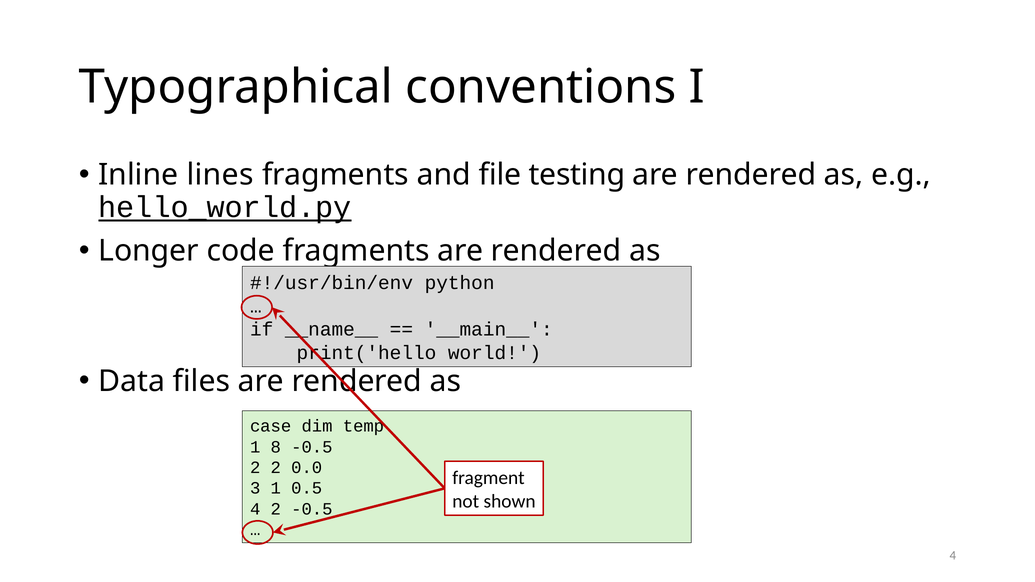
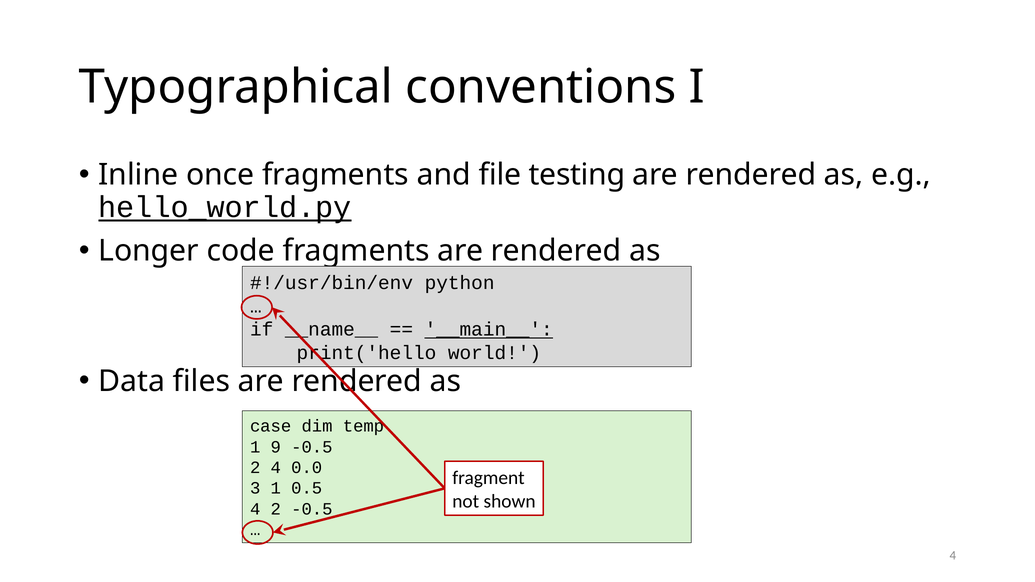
lines: lines -> once
__main__ underline: none -> present
8: 8 -> 9
2 2: 2 -> 4
